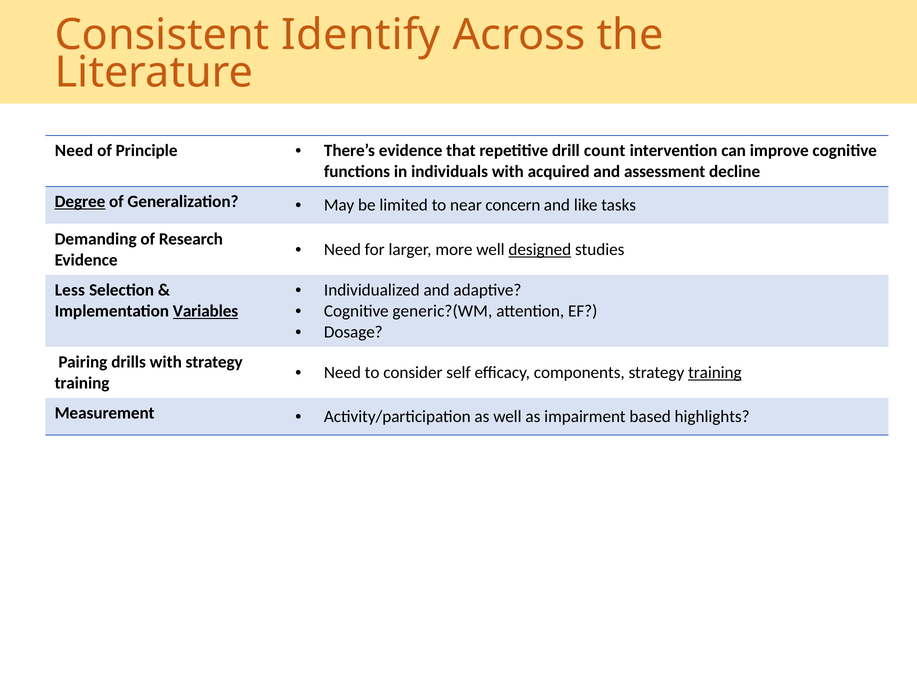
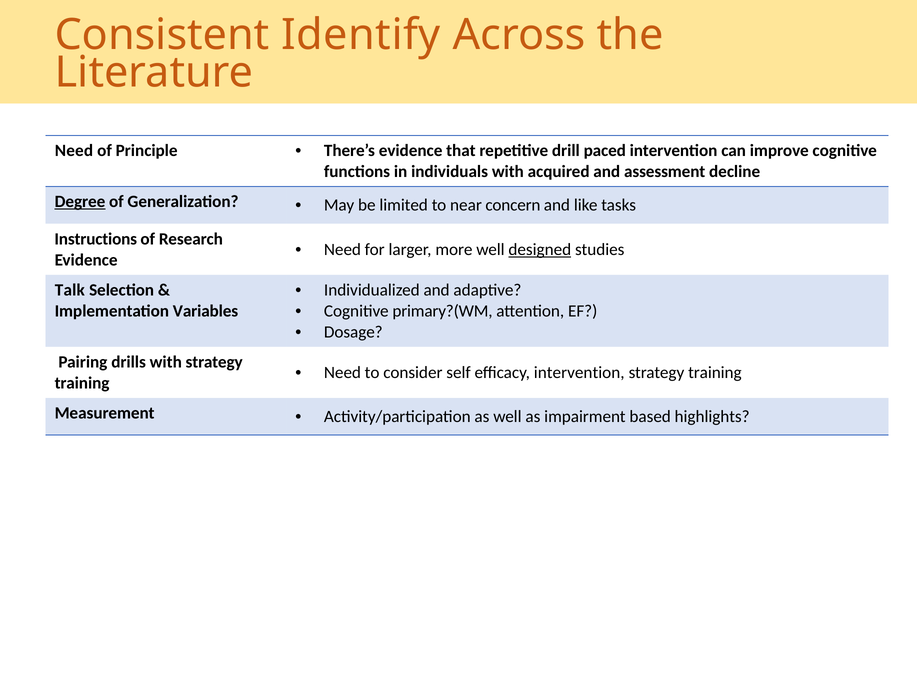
count: count -> paced
Demanding: Demanding -> Instructions
Less: Less -> Talk
generic?(WM: generic?(WM -> primary?(WM
Variables underline: present -> none
efficacy components: components -> intervention
training at (715, 372) underline: present -> none
